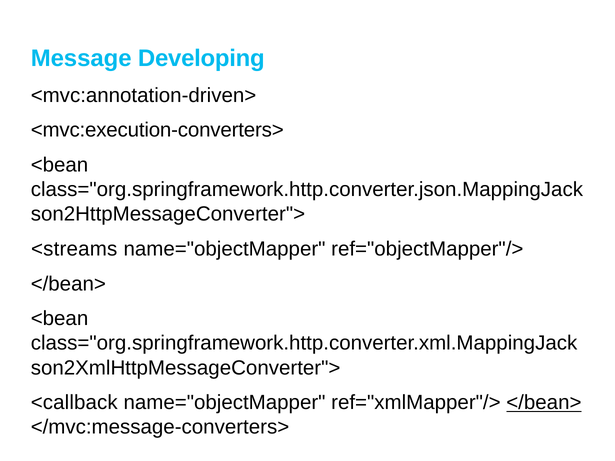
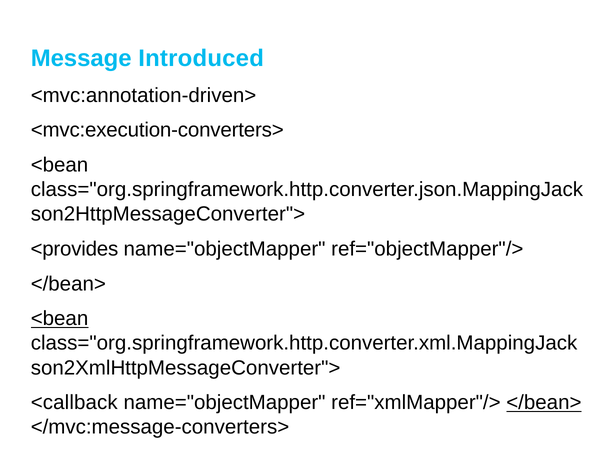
Developing: Developing -> Introduced
<streams: <streams -> <provides
<bean at (60, 319) underline: none -> present
